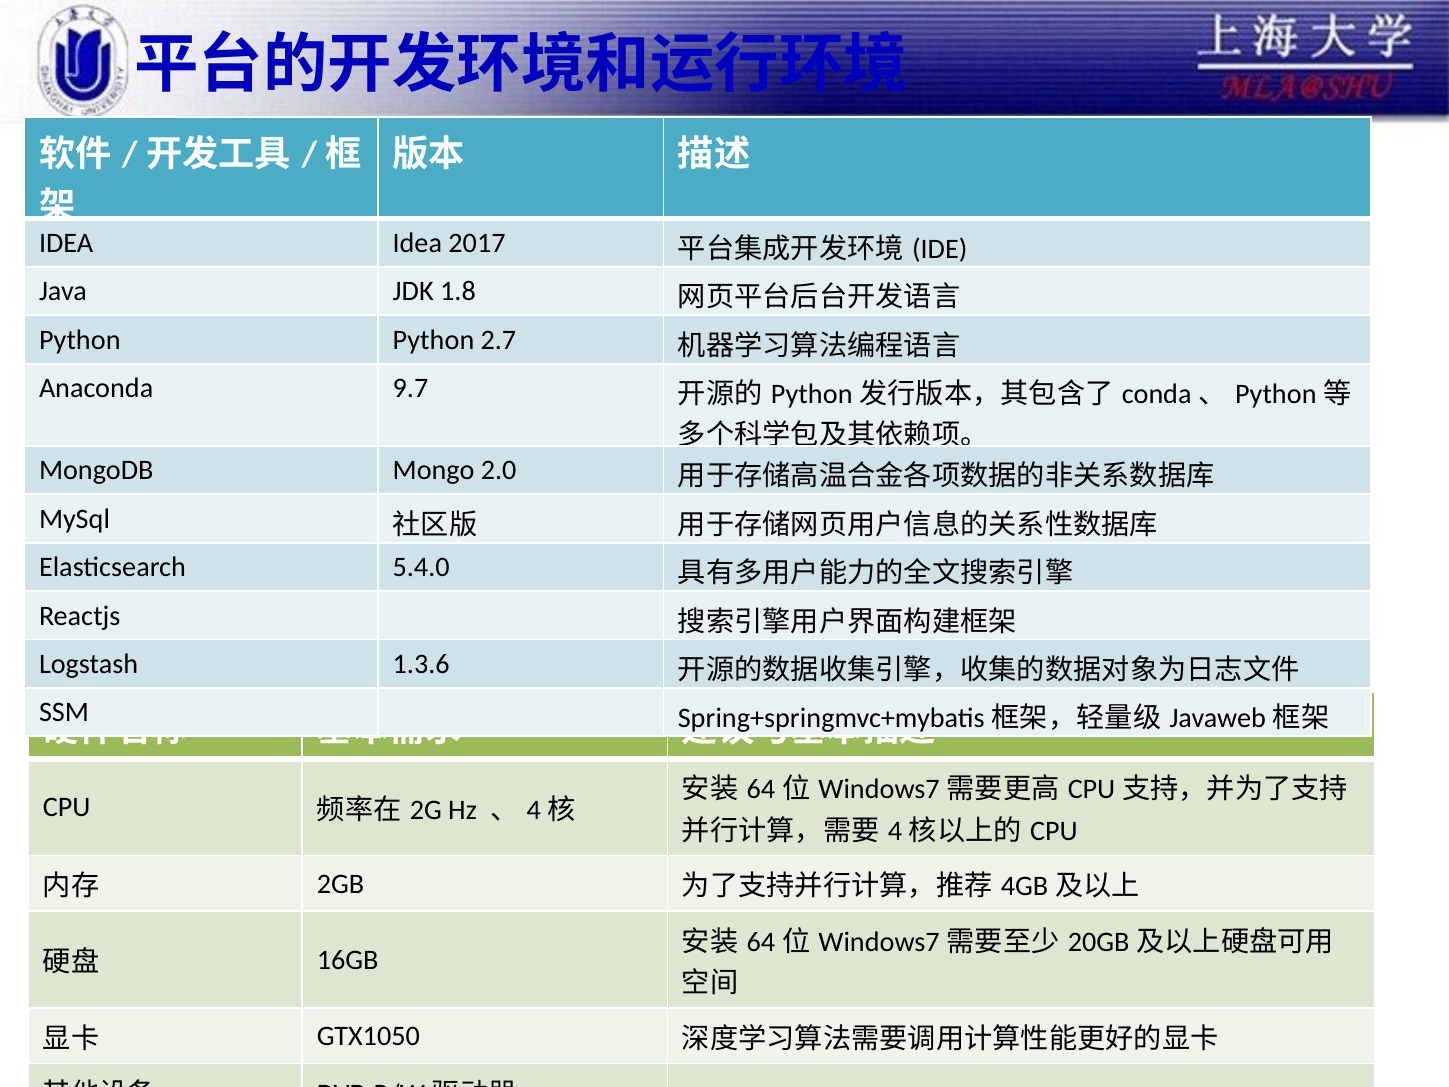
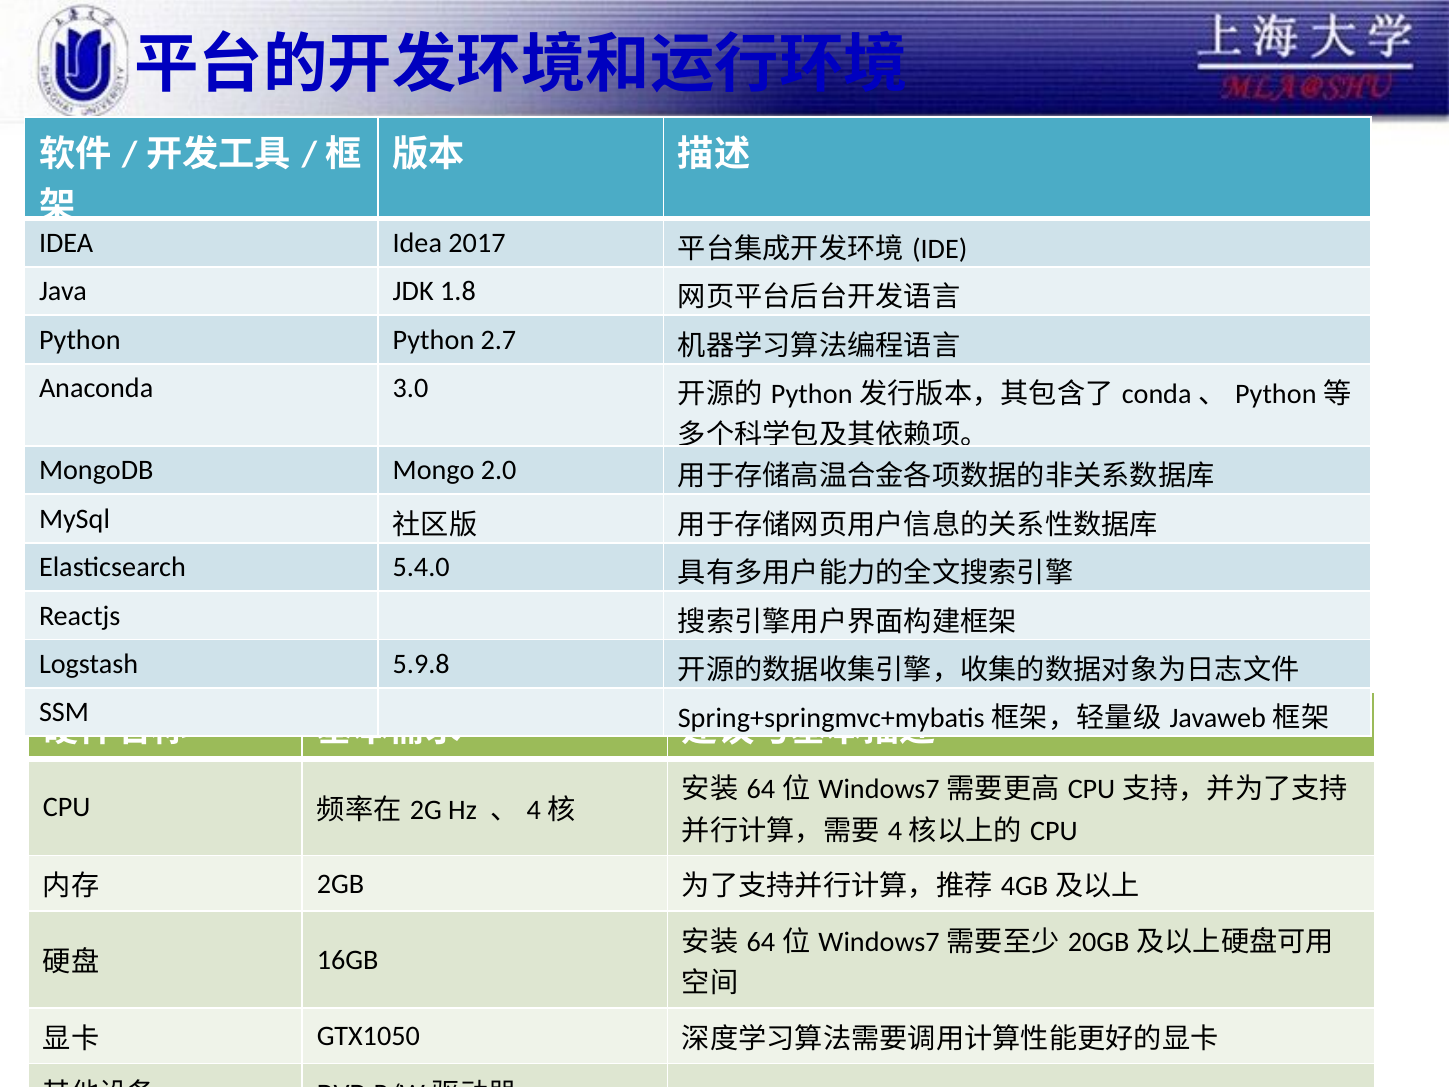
9.7: 9.7 -> 3.0
1.3.6: 1.3.6 -> 5.9.8
